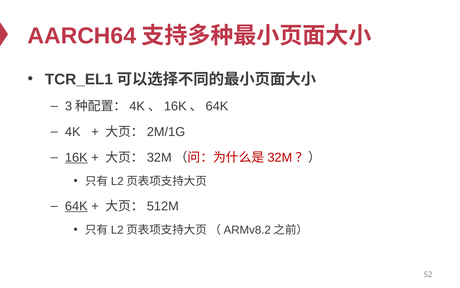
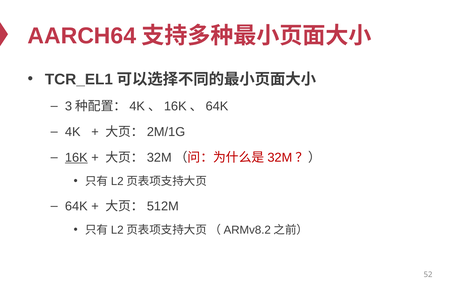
64K underline: present -> none
